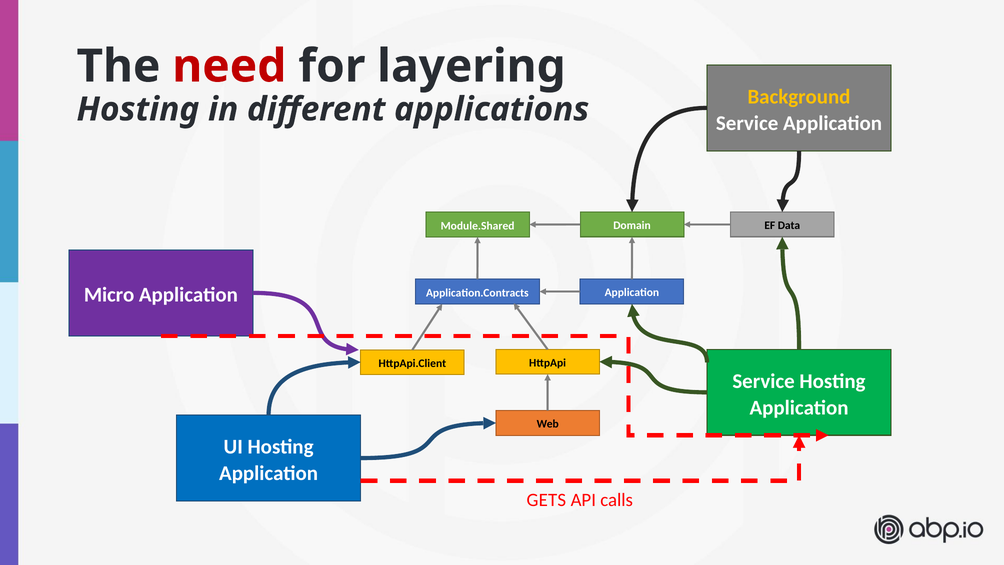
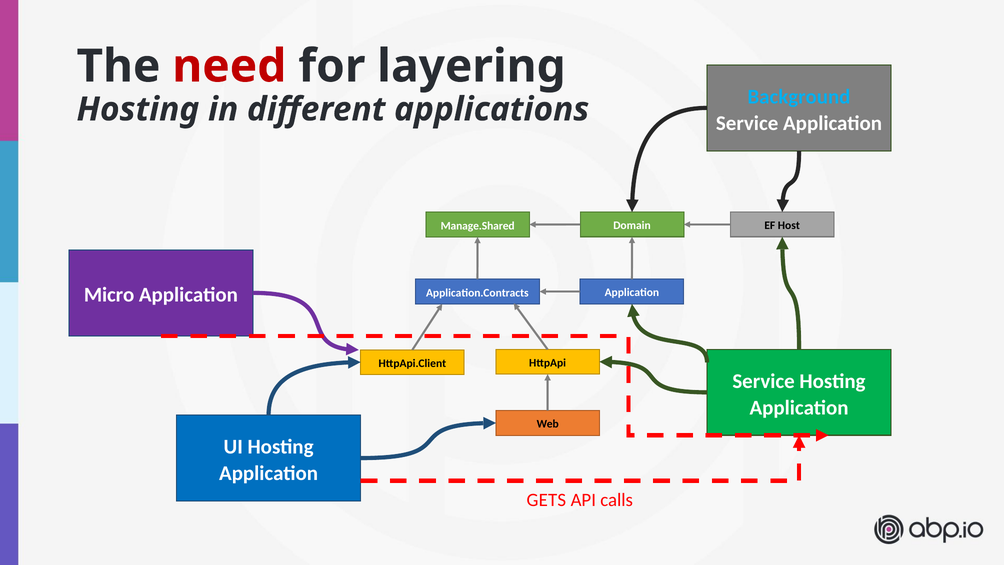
Background colour: yellow -> light blue
Module.Shared: Module.Shared -> Manage.Shared
Data: Data -> Host
